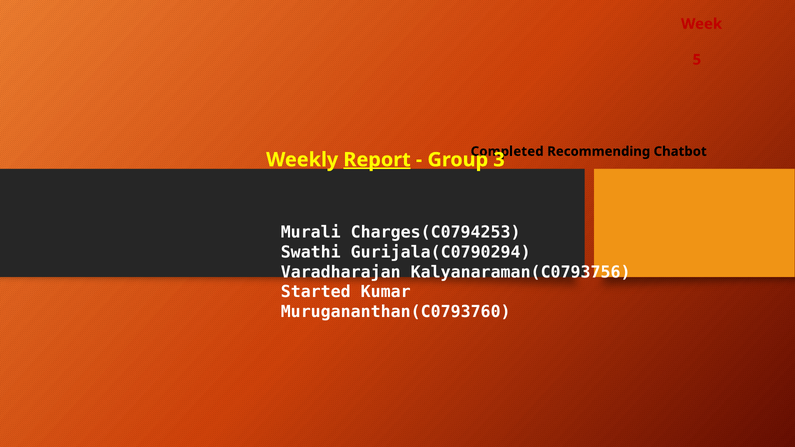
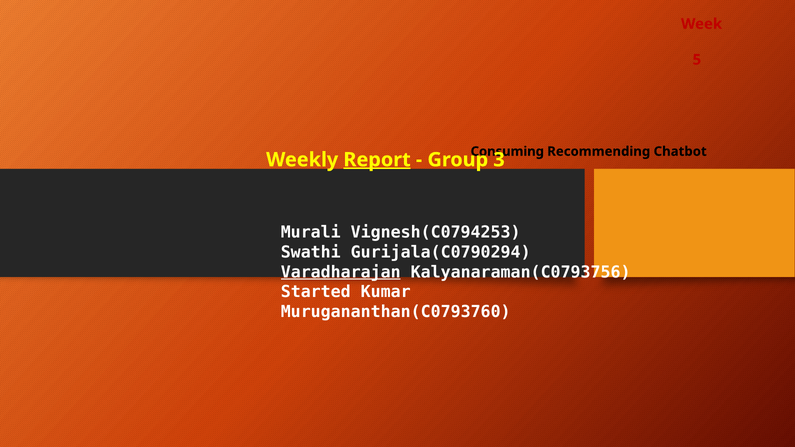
Completed: Completed -> Consuming
Charges(C0794253: Charges(C0794253 -> Vignesh(C0794253
Varadharajan underline: none -> present
